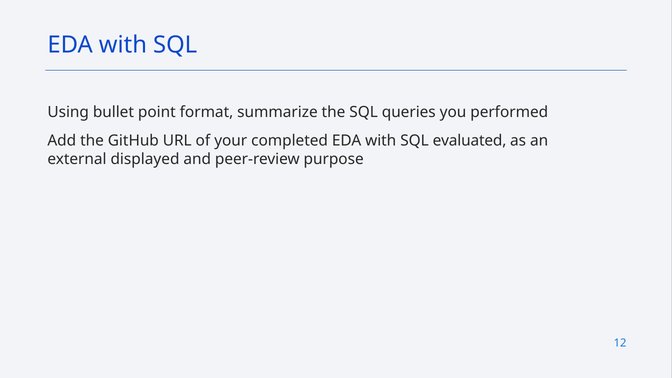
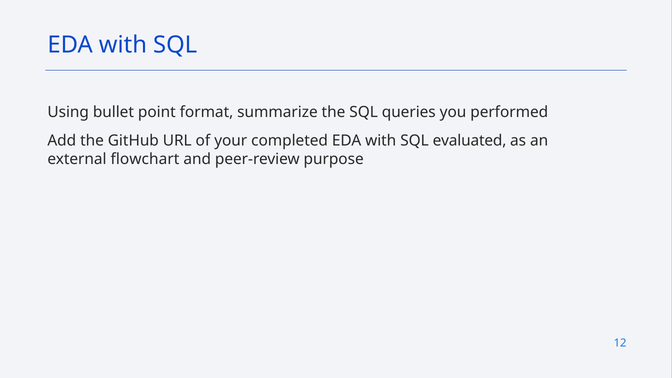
displayed: displayed -> flowchart
